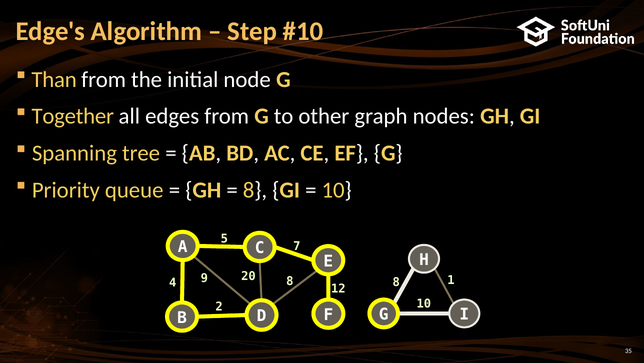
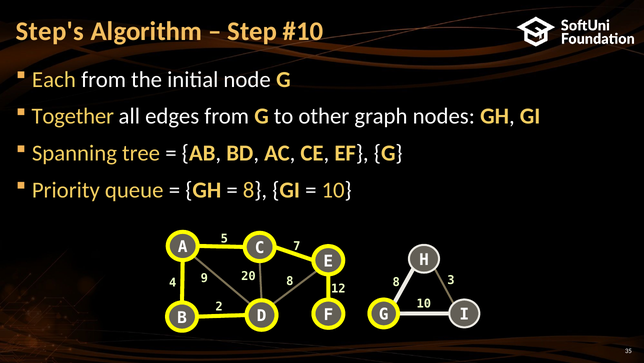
Edge's: Edge's -> Step's
Than: Than -> Each
1: 1 -> 3
